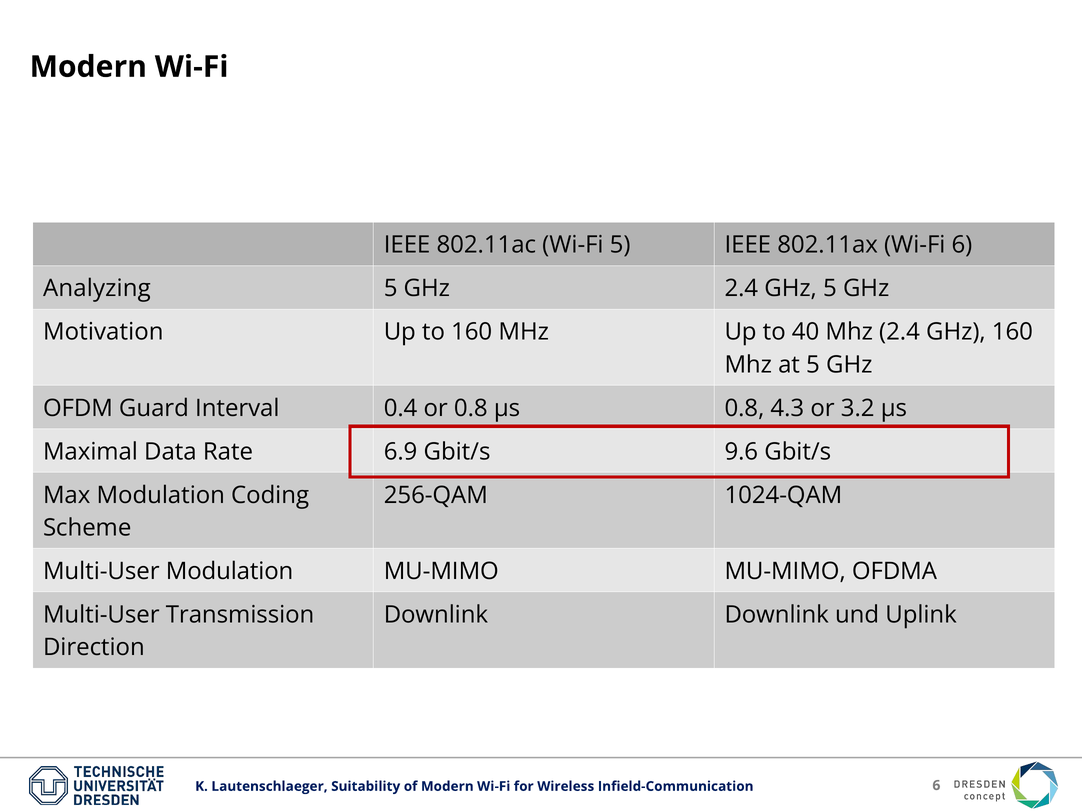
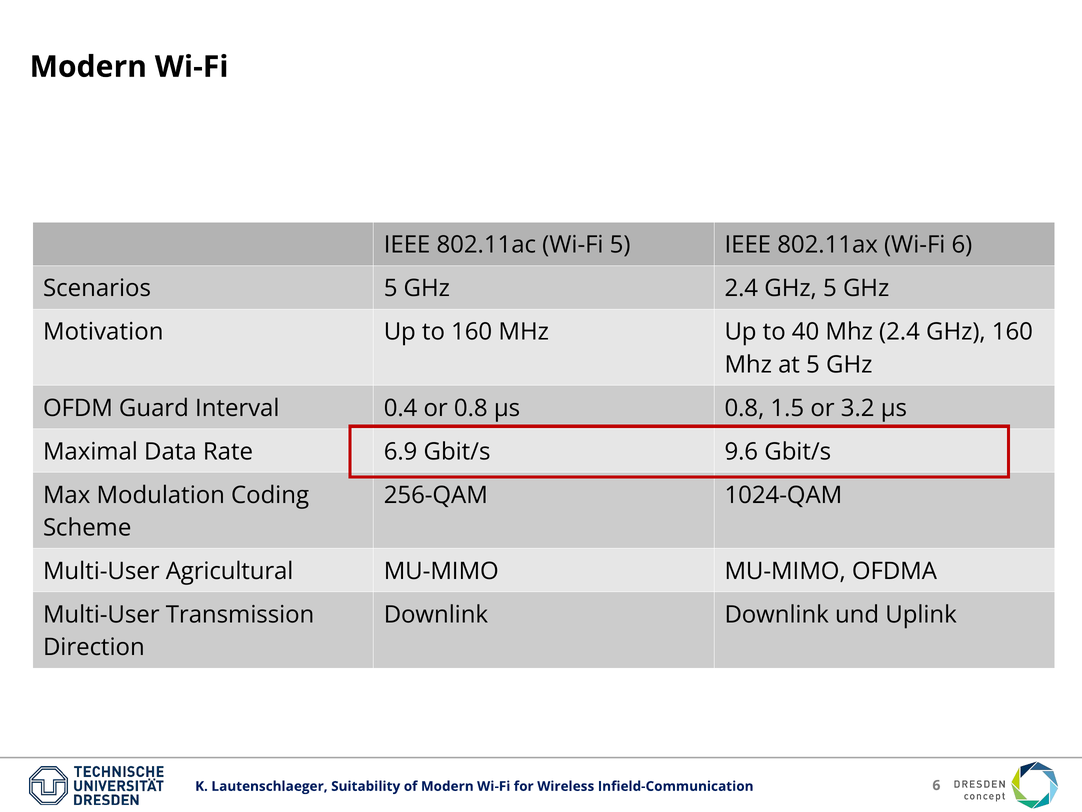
Analyzing: Analyzing -> Scenarios
4.3: 4.3 -> 1.5
Multi-User Modulation: Modulation -> Agricultural
